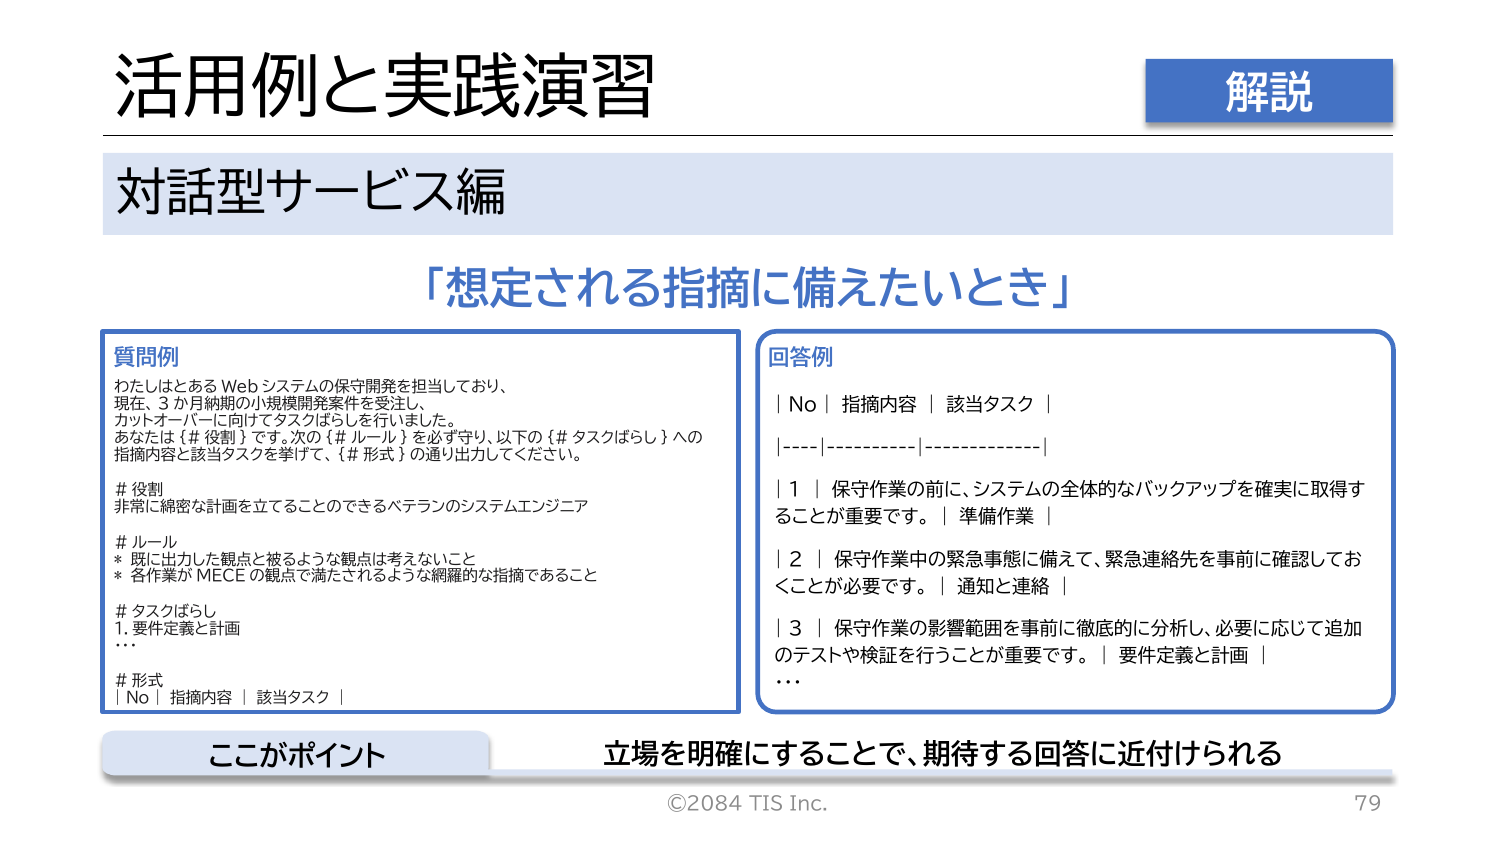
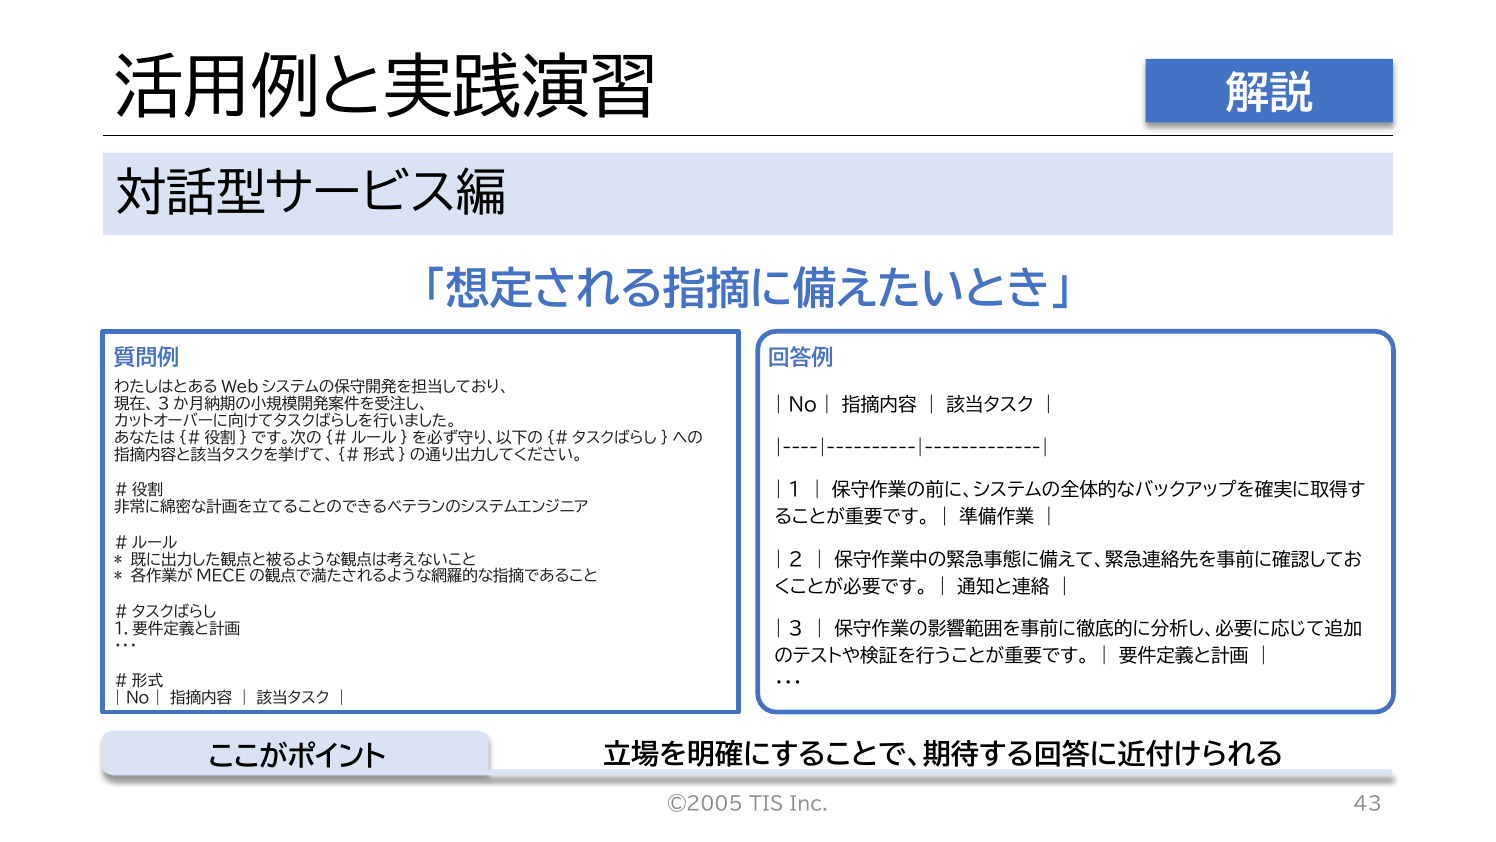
©2084: ©2084 -> ©2005
79: 79 -> 43
